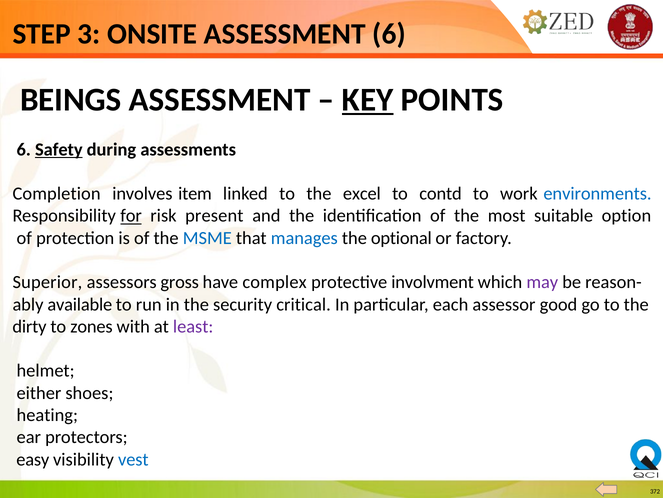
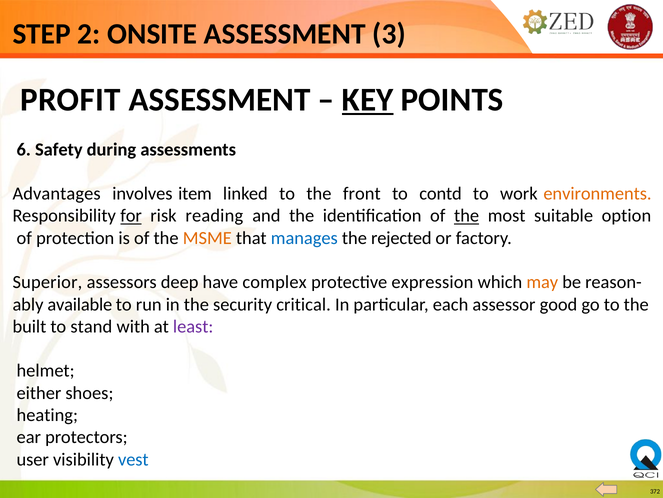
3: 3 -> 2
ASSESSMENT 6: 6 -> 3
BEINGS: BEINGS -> PROFIT
Safety underline: present -> none
Completion: Completion -> Advantages
excel: excel -> front
environments colour: blue -> orange
present: present -> reading
the at (467, 216) underline: none -> present
MSME colour: blue -> orange
optional: optional -> rejected
gross: gross -> deep
involvment: involvment -> expression
may colour: purple -> orange
dirty: dirty -> built
zones: zones -> stand
easy: easy -> user
